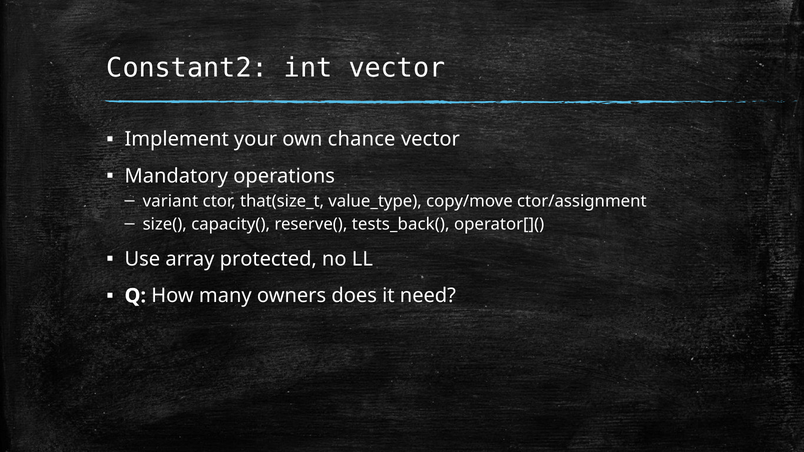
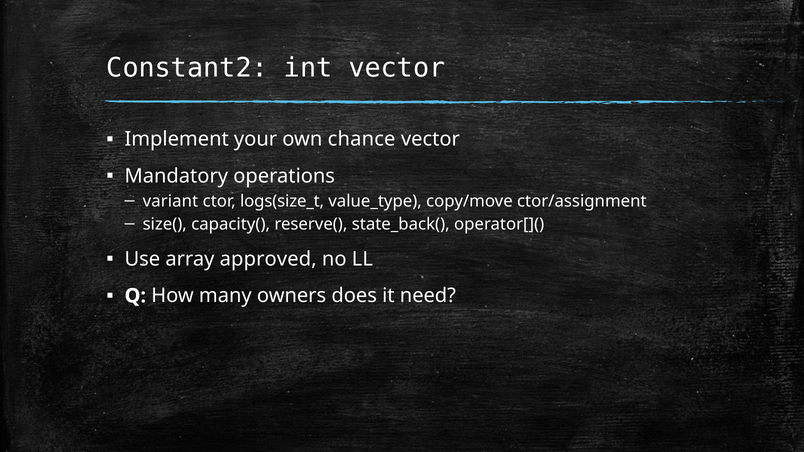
that(size_t: that(size_t -> logs(size_t
tests_back(: tests_back( -> state_back(
protected: protected -> approved
